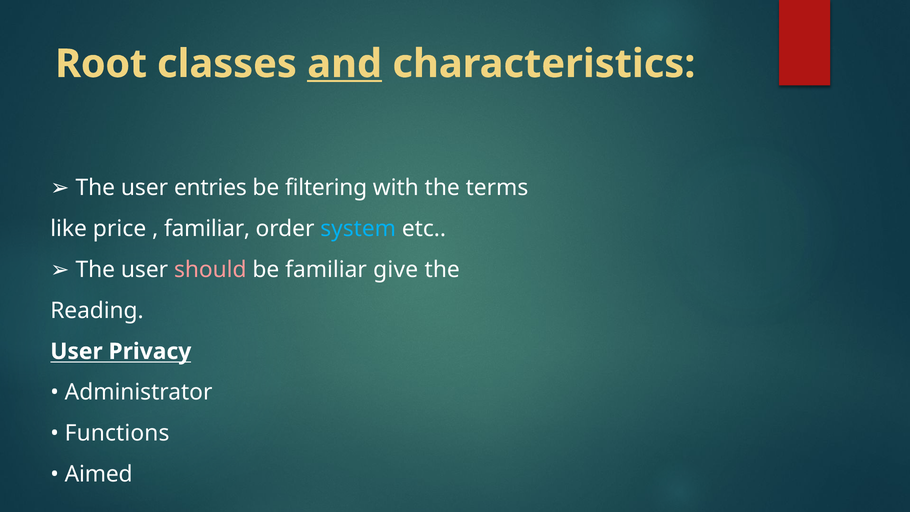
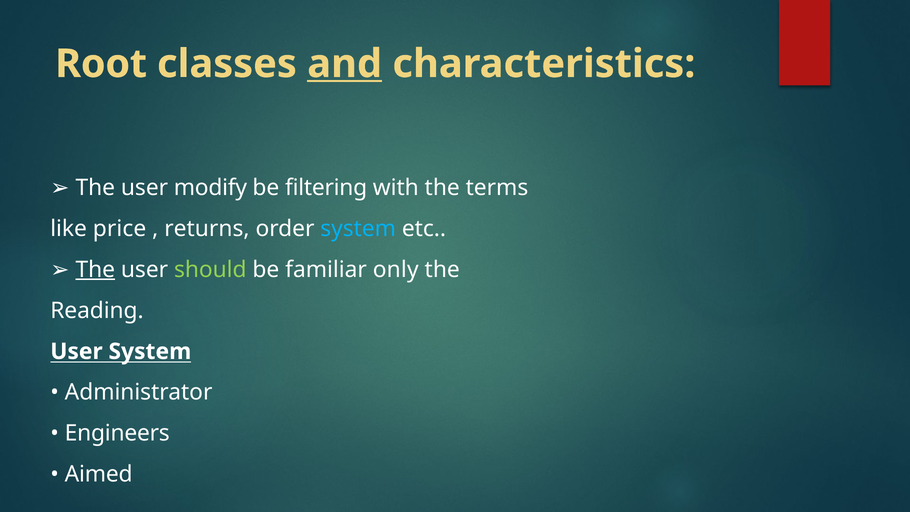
entries: entries -> modify
familiar at (207, 229): familiar -> returns
The at (95, 269) underline: none -> present
should colour: pink -> light green
give: give -> only
User Privacy: Privacy -> System
Functions: Functions -> Engineers
